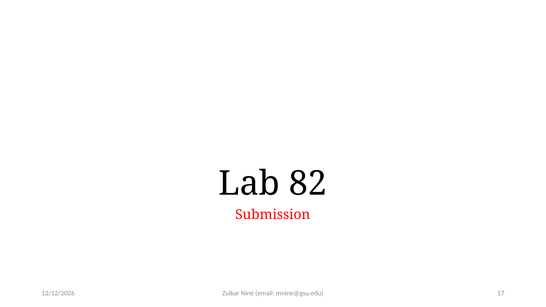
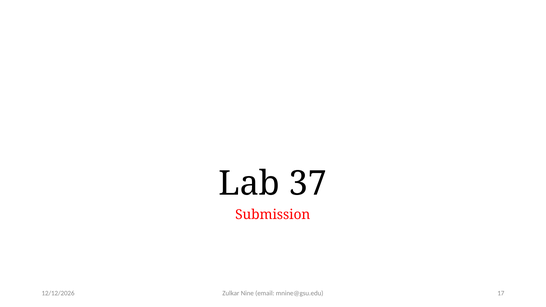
82: 82 -> 37
